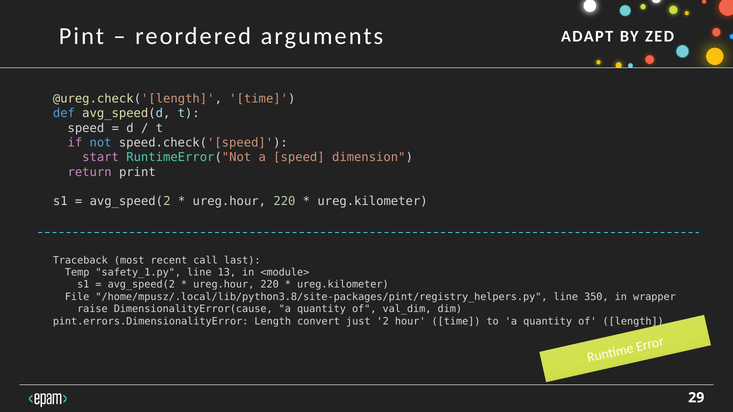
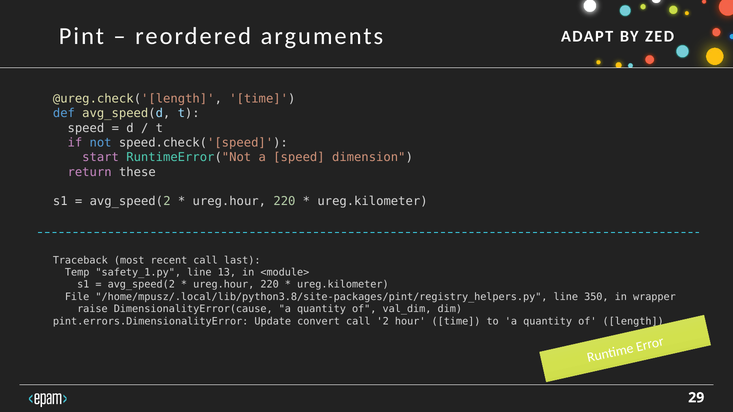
print: print -> these
pint.errors.DimensionalityError Length: Length -> Update
convert just: just -> call
